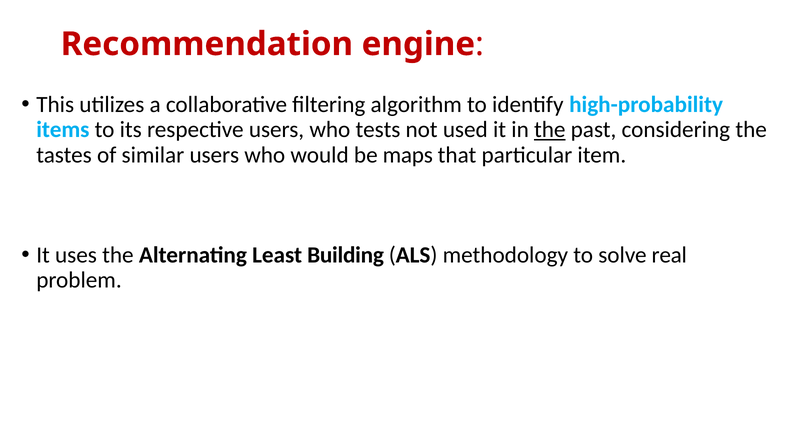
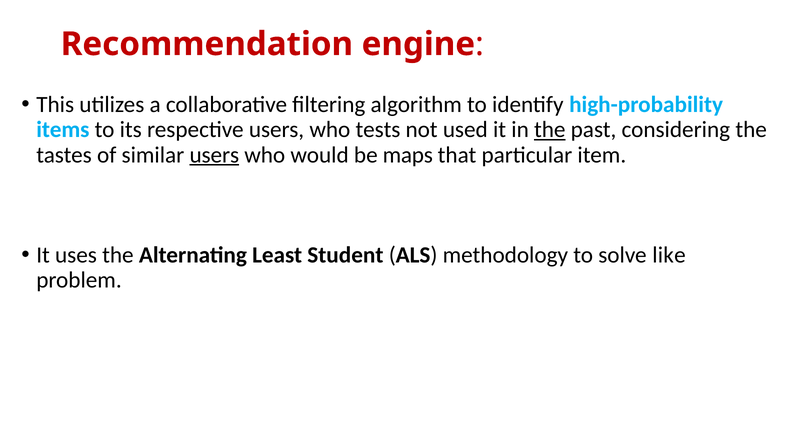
users at (214, 155) underline: none -> present
Building: Building -> Student
real: real -> like
